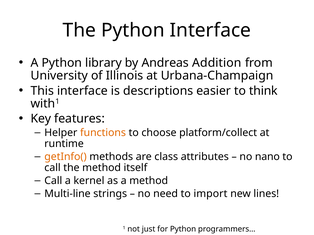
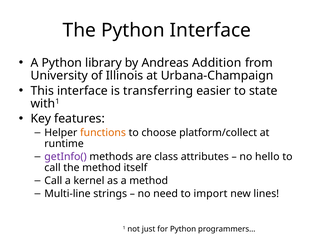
descriptions: descriptions -> transferring
think: think -> state
getInfo( colour: orange -> purple
nano: nano -> hello
